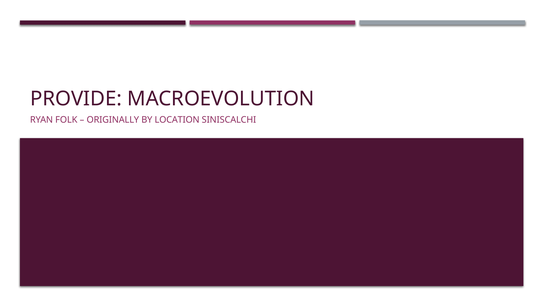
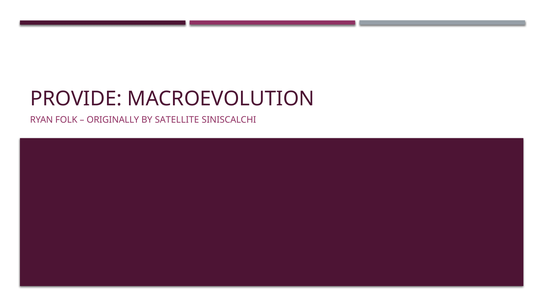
LOCATION: LOCATION -> SATELLITE
